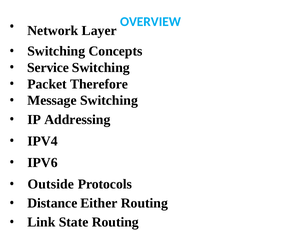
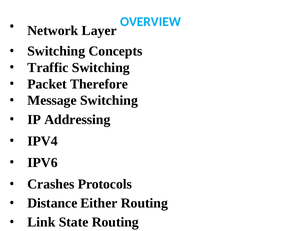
Service: Service -> Traffic
Outside: Outside -> Crashes
